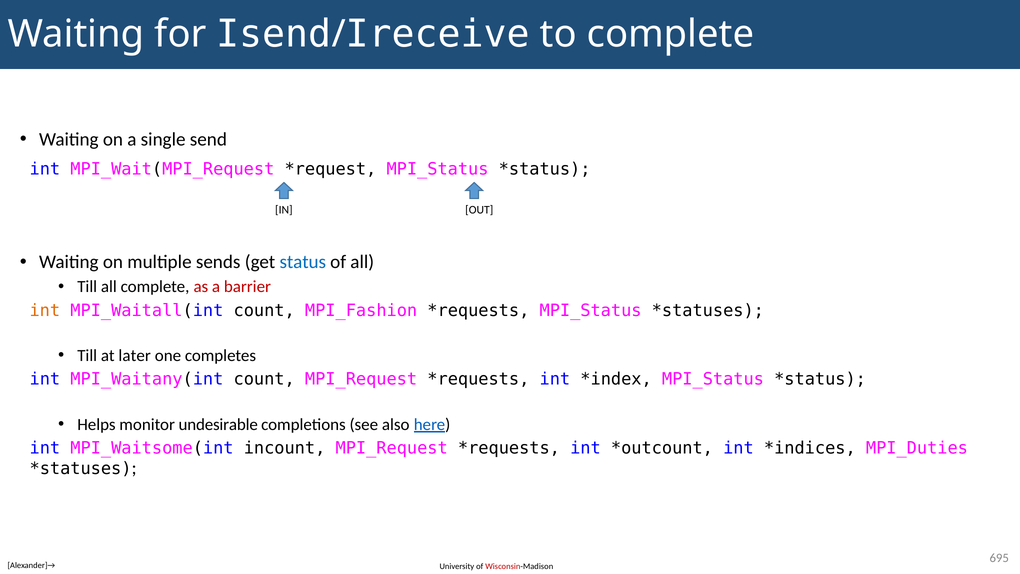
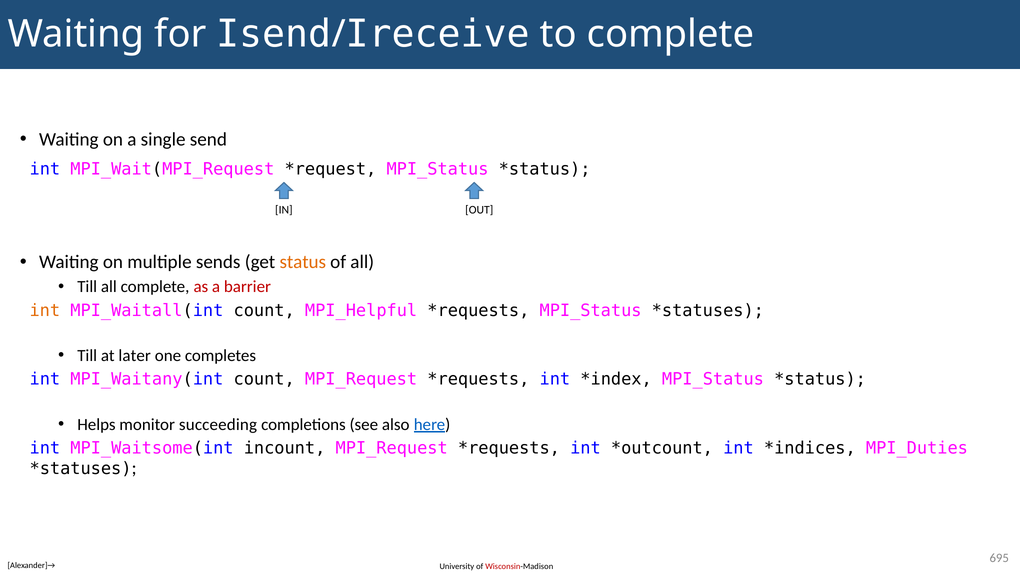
status colour: blue -> orange
MPI_Fashion: MPI_Fashion -> MPI_Helpful
undesirable: undesirable -> succeeding
